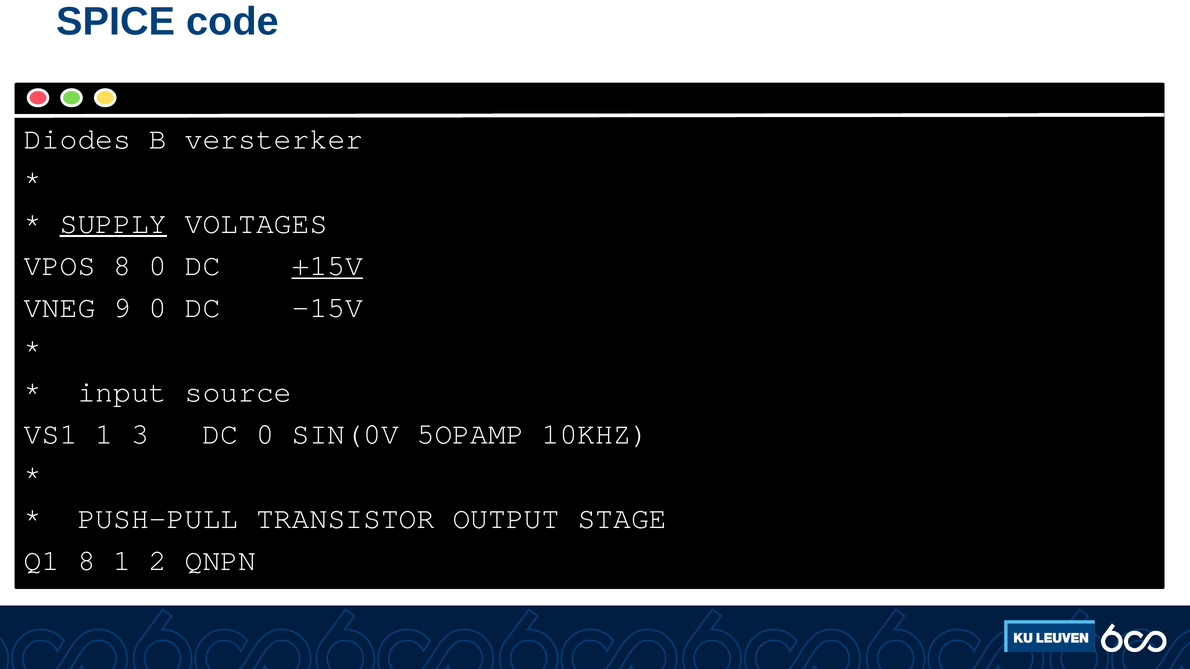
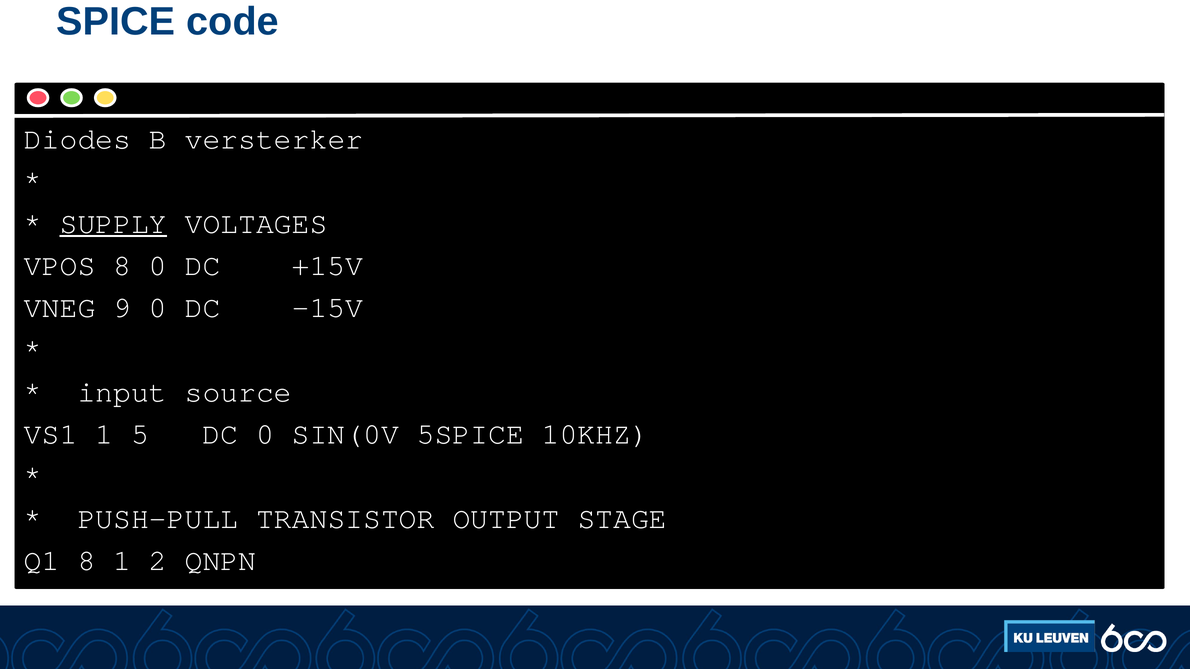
+15V underline: present -> none
3: 3 -> 5
5OPAMP: 5OPAMP -> 5SPICE
